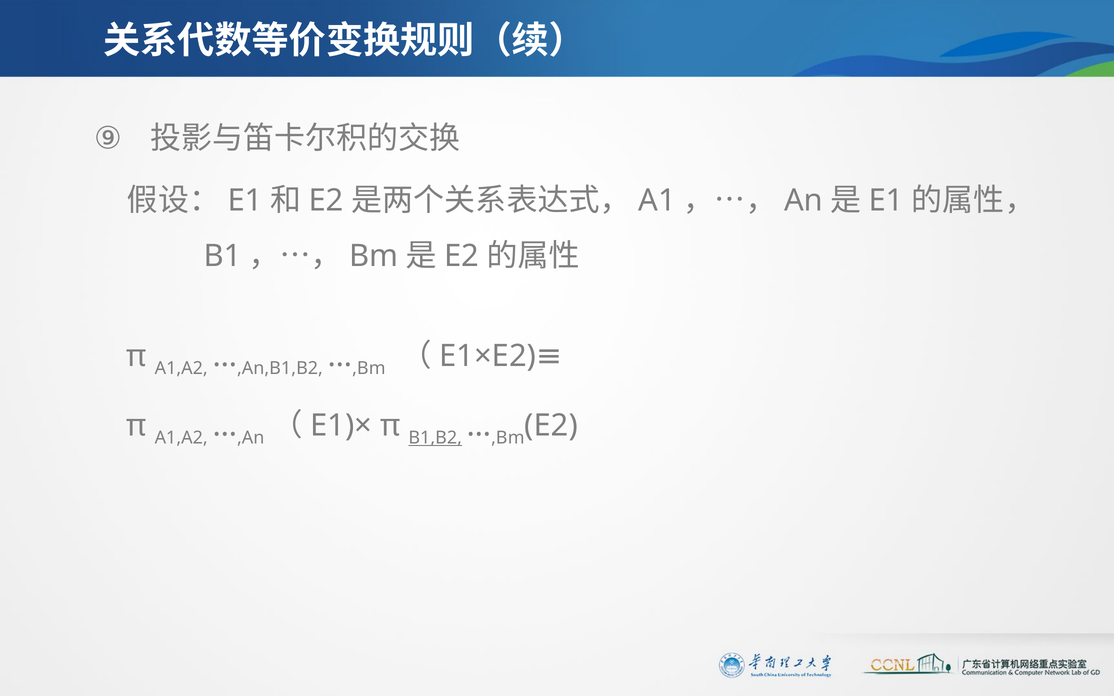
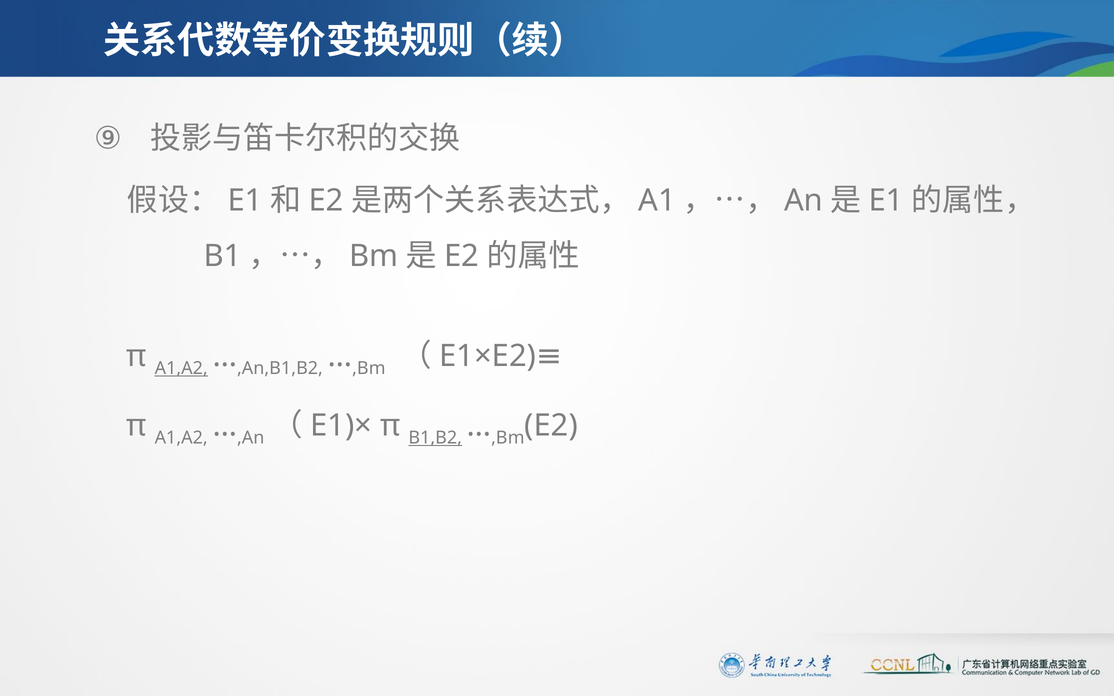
A1,A2 at (181, 368) underline: none -> present
